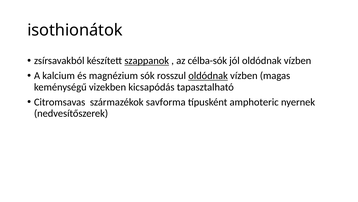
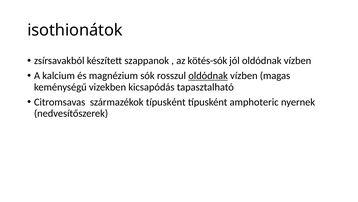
szappanok underline: present -> none
célba-sók: célba-sók -> kötés-sók
származékok savforma: savforma -> típusként
